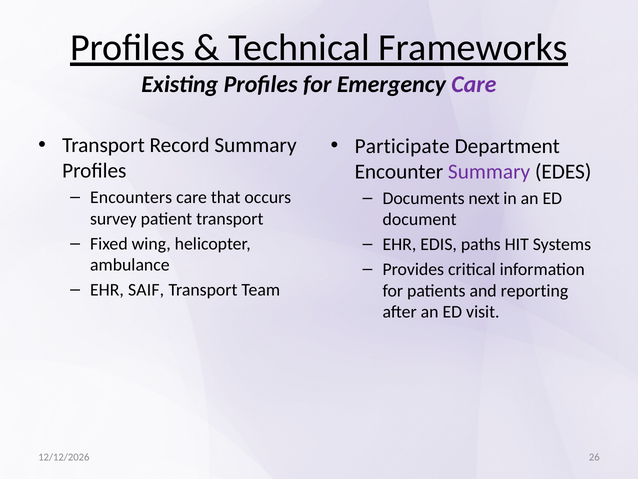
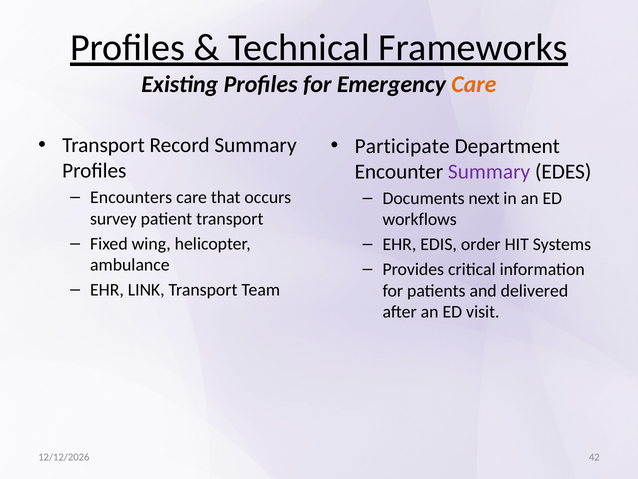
Care at (474, 84) colour: purple -> orange
document: document -> workflows
paths: paths -> order
SAIF: SAIF -> LINK
reporting: reporting -> delivered
26: 26 -> 42
